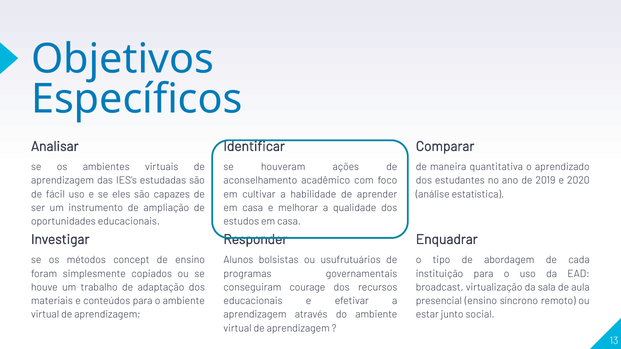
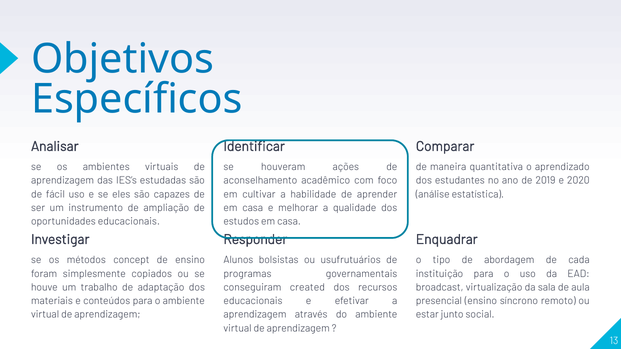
courage: courage -> created
